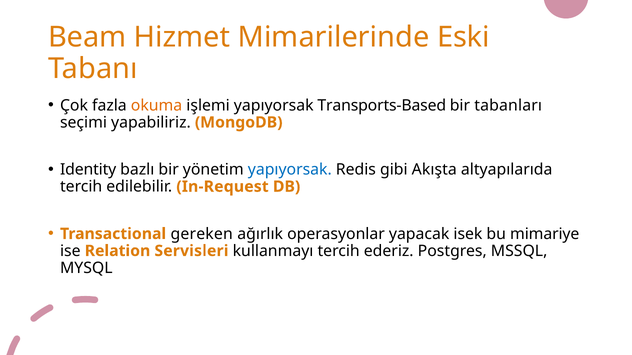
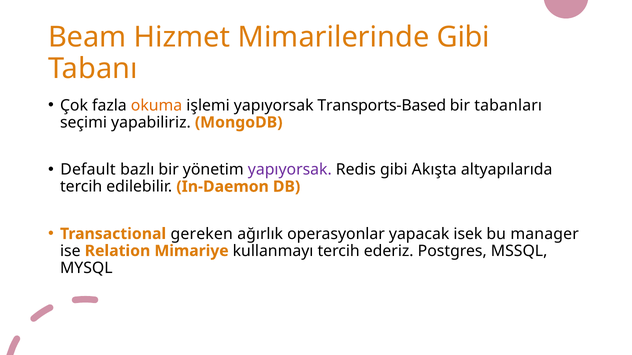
Mimarilerinde Eski: Eski -> Gibi
Identity: Identity -> Default
yapıyorsak at (290, 170) colour: blue -> purple
In-Request: In-Request -> In-Daemon
mimariye: mimariye -> manager
Servisleri: Servisleri -> Mimariye
